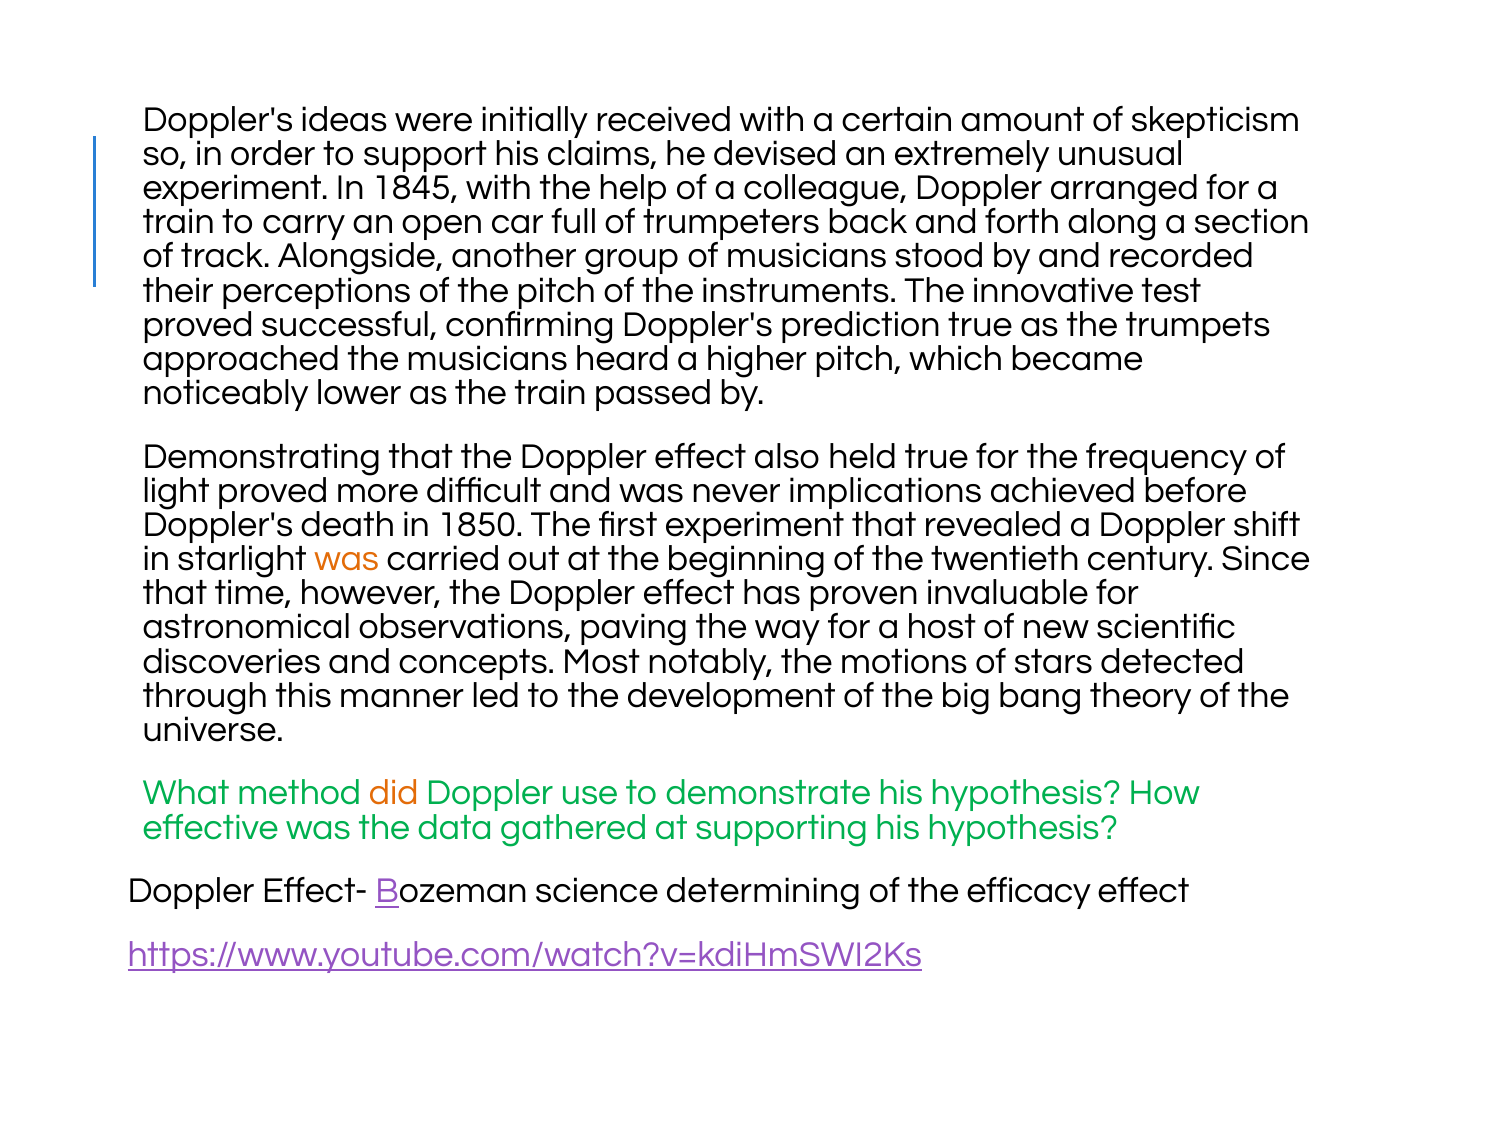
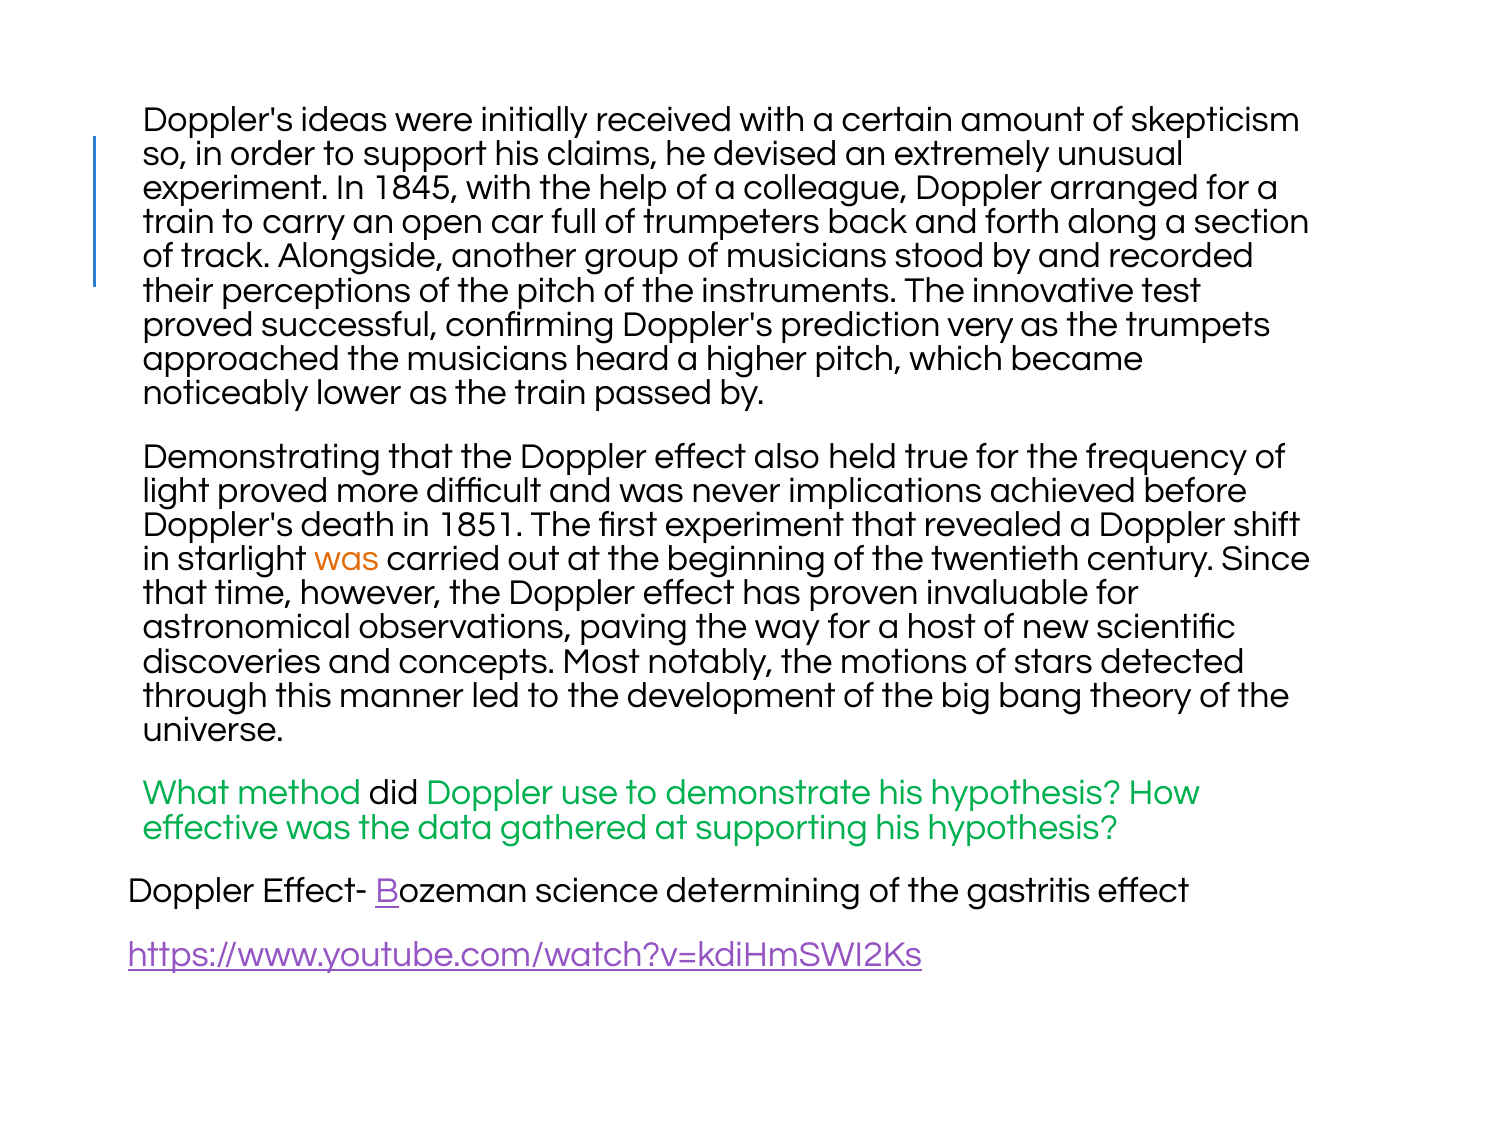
prediction true: true -> very
1850: 1850 -> 1851
did colour: orange -> black
efficacy: efficacy -> gastritis
